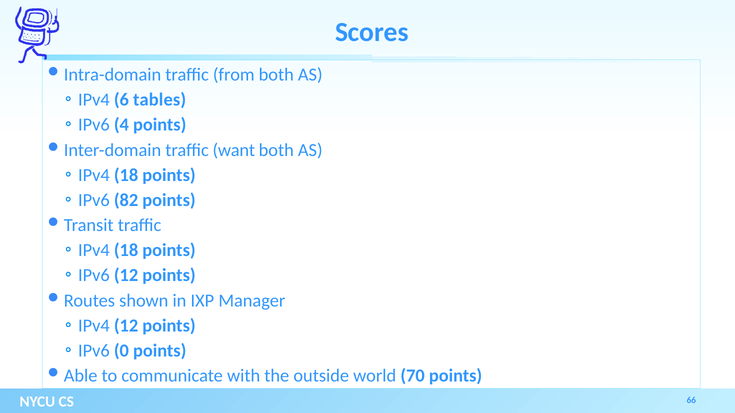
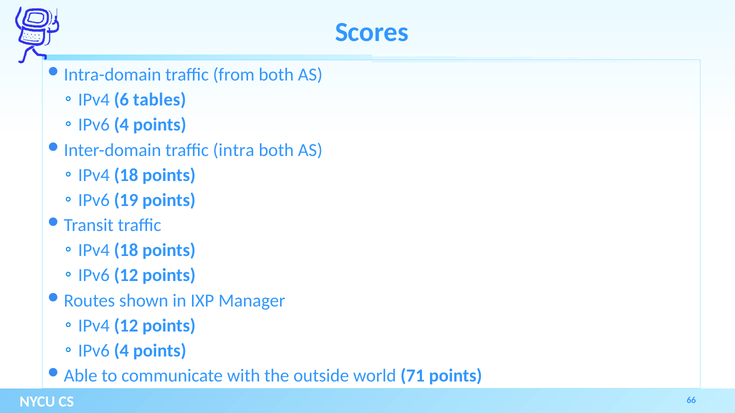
want: want -> intra
82: 82 -> 19
0 at (121, 351): 0 -> 4
70: 70 -> 71
